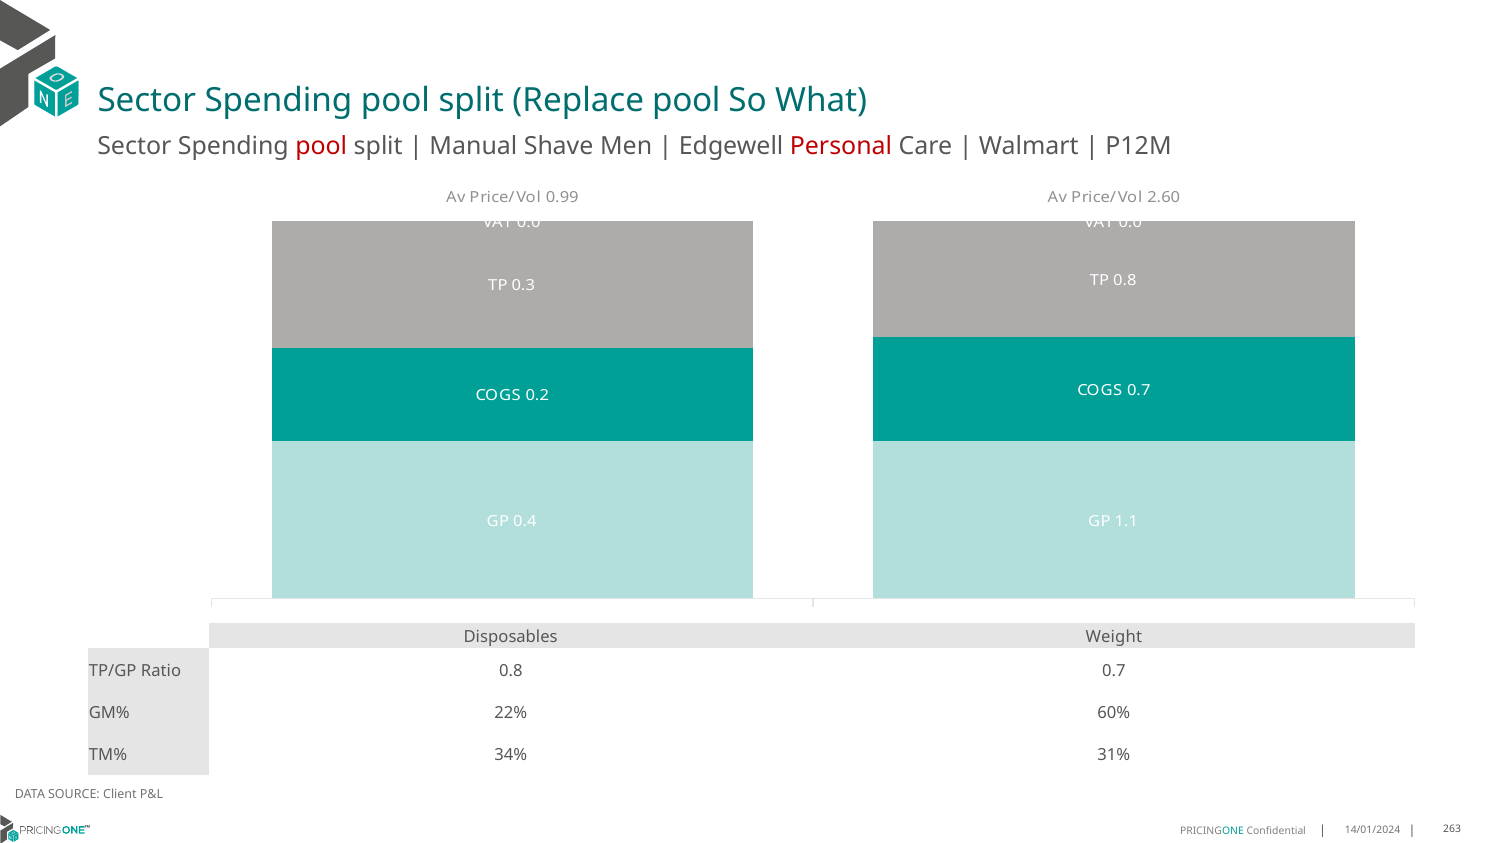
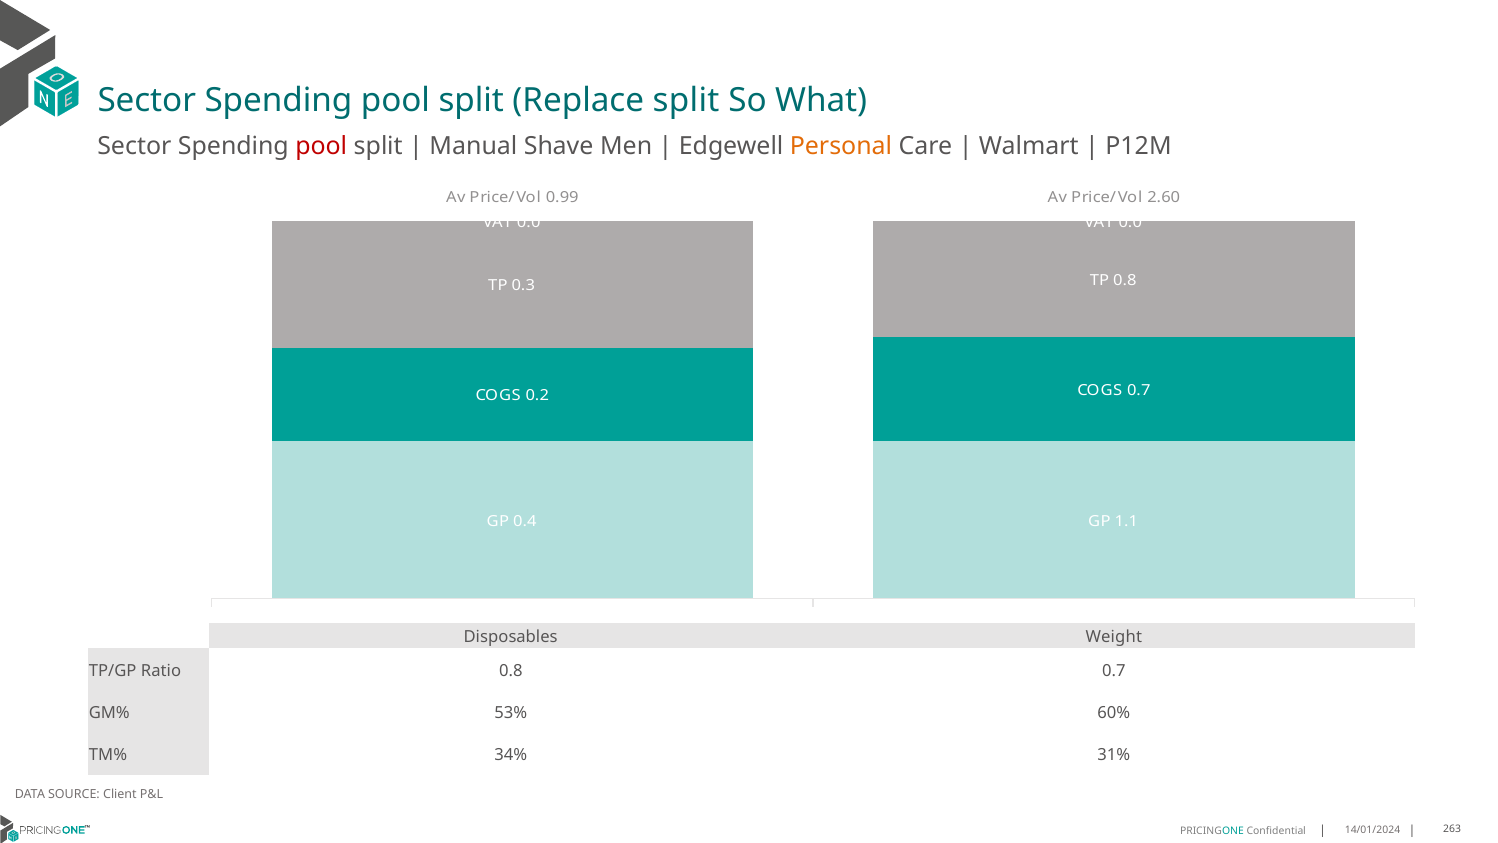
Replace pool: pool -> split
Personal colour: red -> orange
22%: 22% -> 53%
